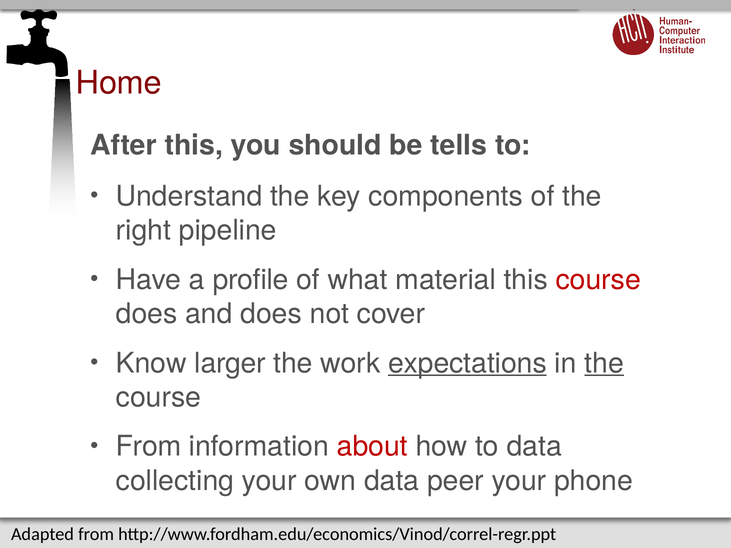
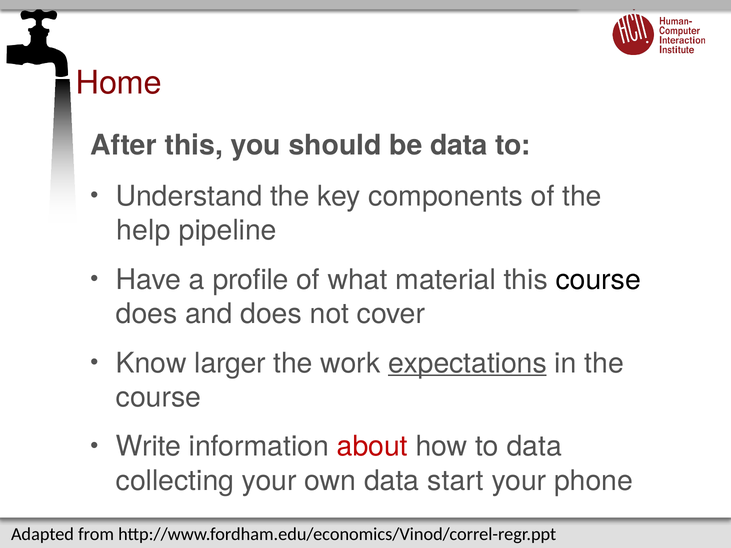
be tells: tells -> data
right: right -> help
course at (598, 280) colour: red -> black
the at (604, 363) underline: present -> none
From at (149, 447): From -> Write
peer: peer -> start
